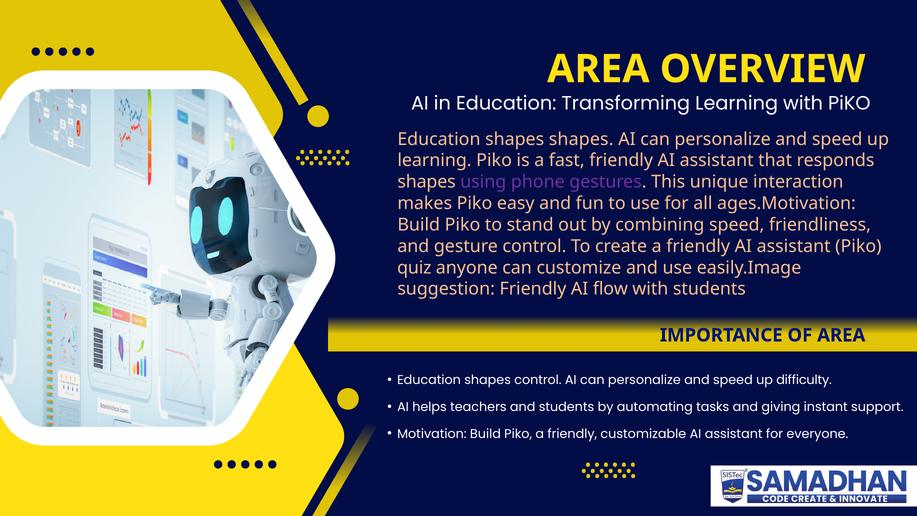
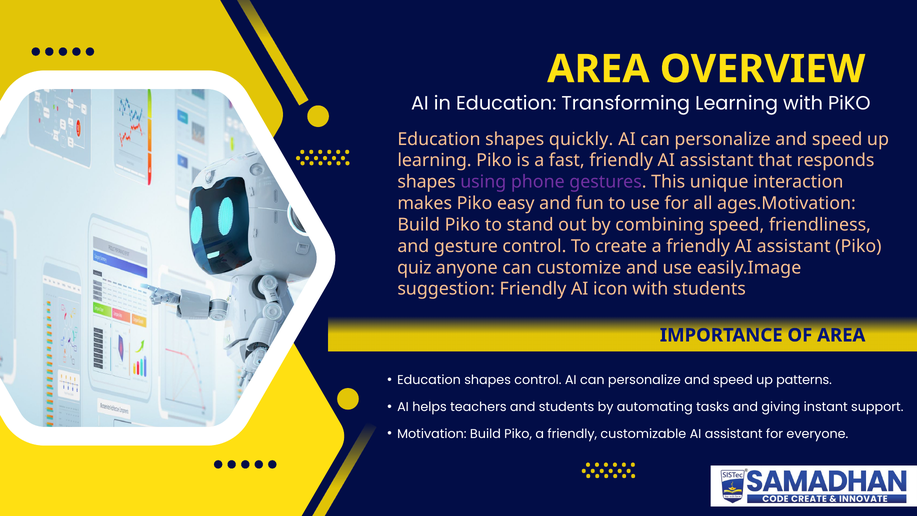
shapes shapes: shapes -> quickly
flow: flow -> icon
difficulty: difficulty -> patterns
